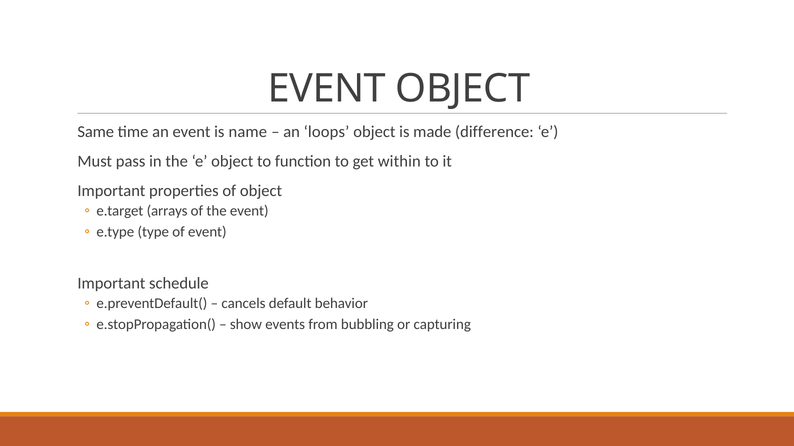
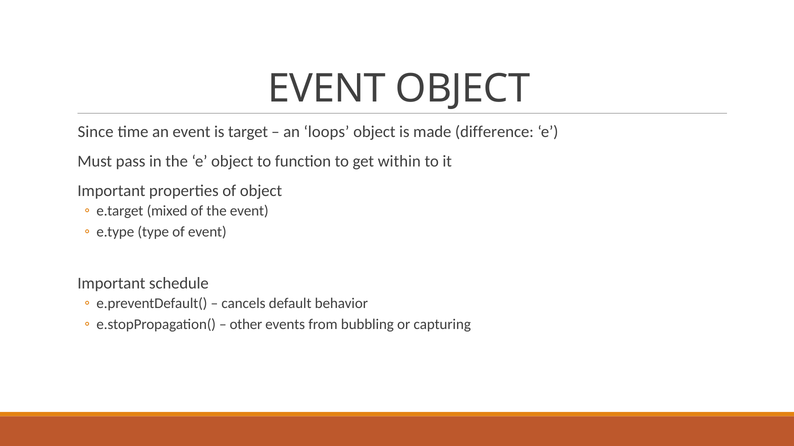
Same: Same -> Since
name: name -> target
arrays: arrays -> mixed
show: show -> other
